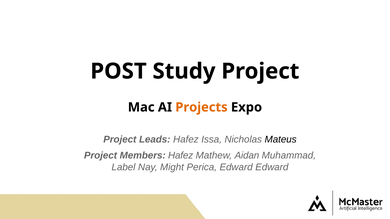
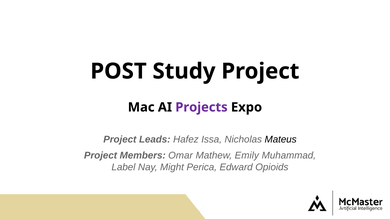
Projects colour: orange -> purple
Members Hafez: Hafez -> Omar
Aidan: Aidan -> Emily
Edward Edward: Edward -> Opioids
